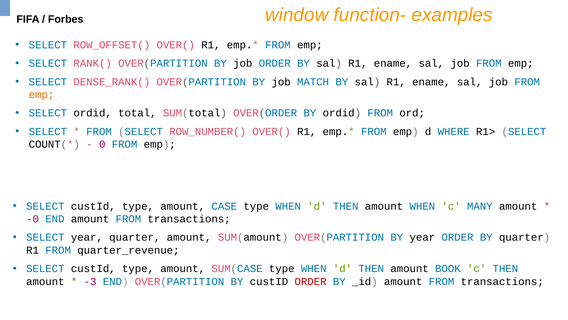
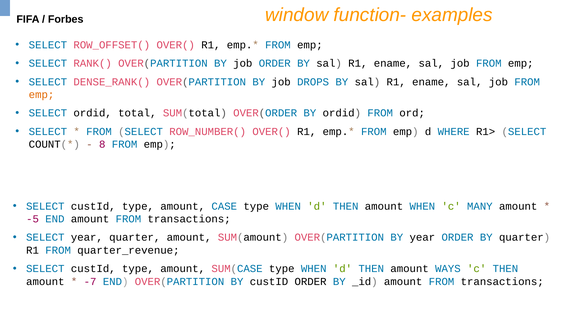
MATCH: MATCH -> DROPS
0: 0 -> 8
-0: -0 -> -5
BOOK: BOOK -> WAYS
-3: -3 -> -7
ORDER at (311, 281) colour: red -> black
